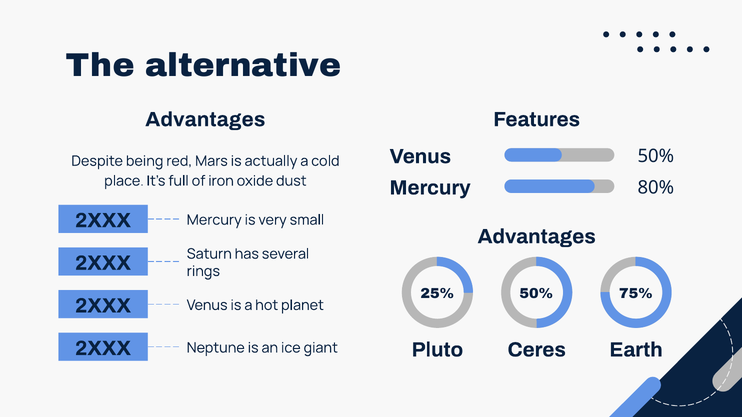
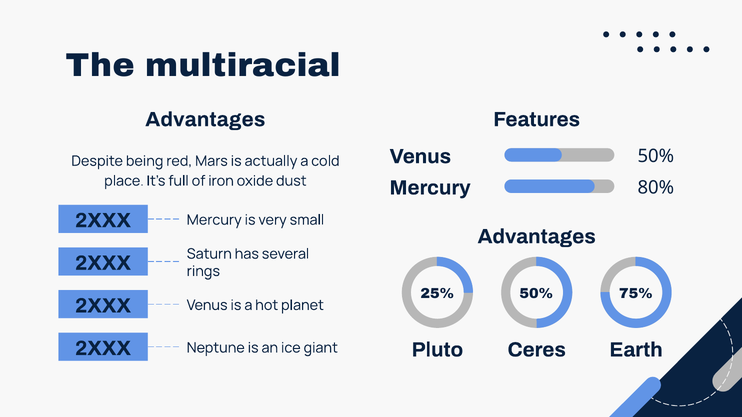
alternative: alternative -> multiracial
